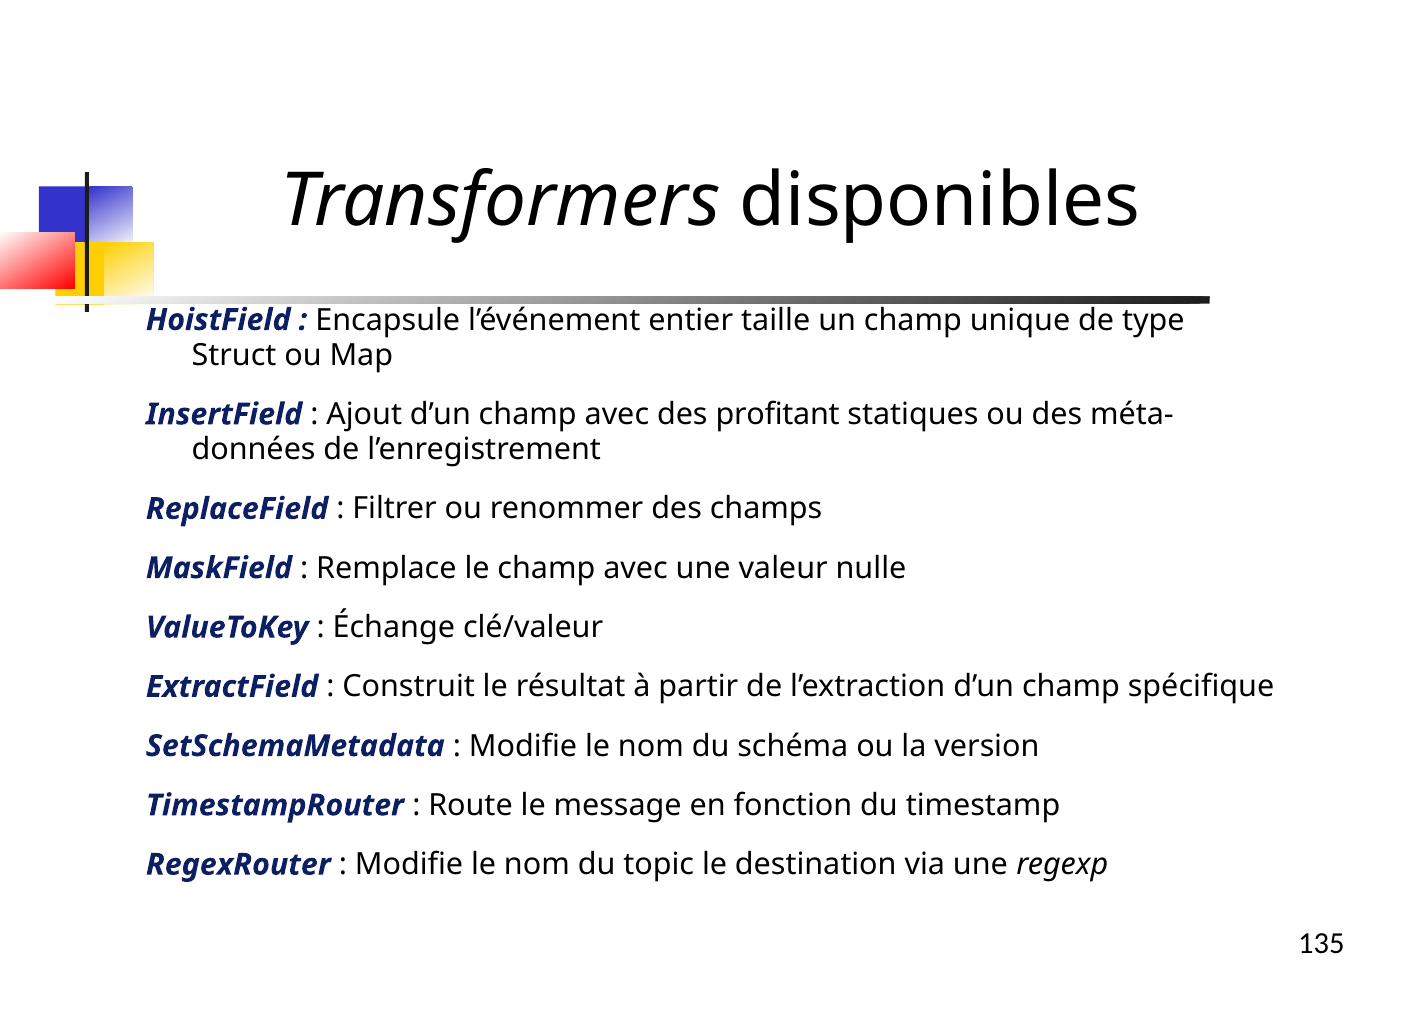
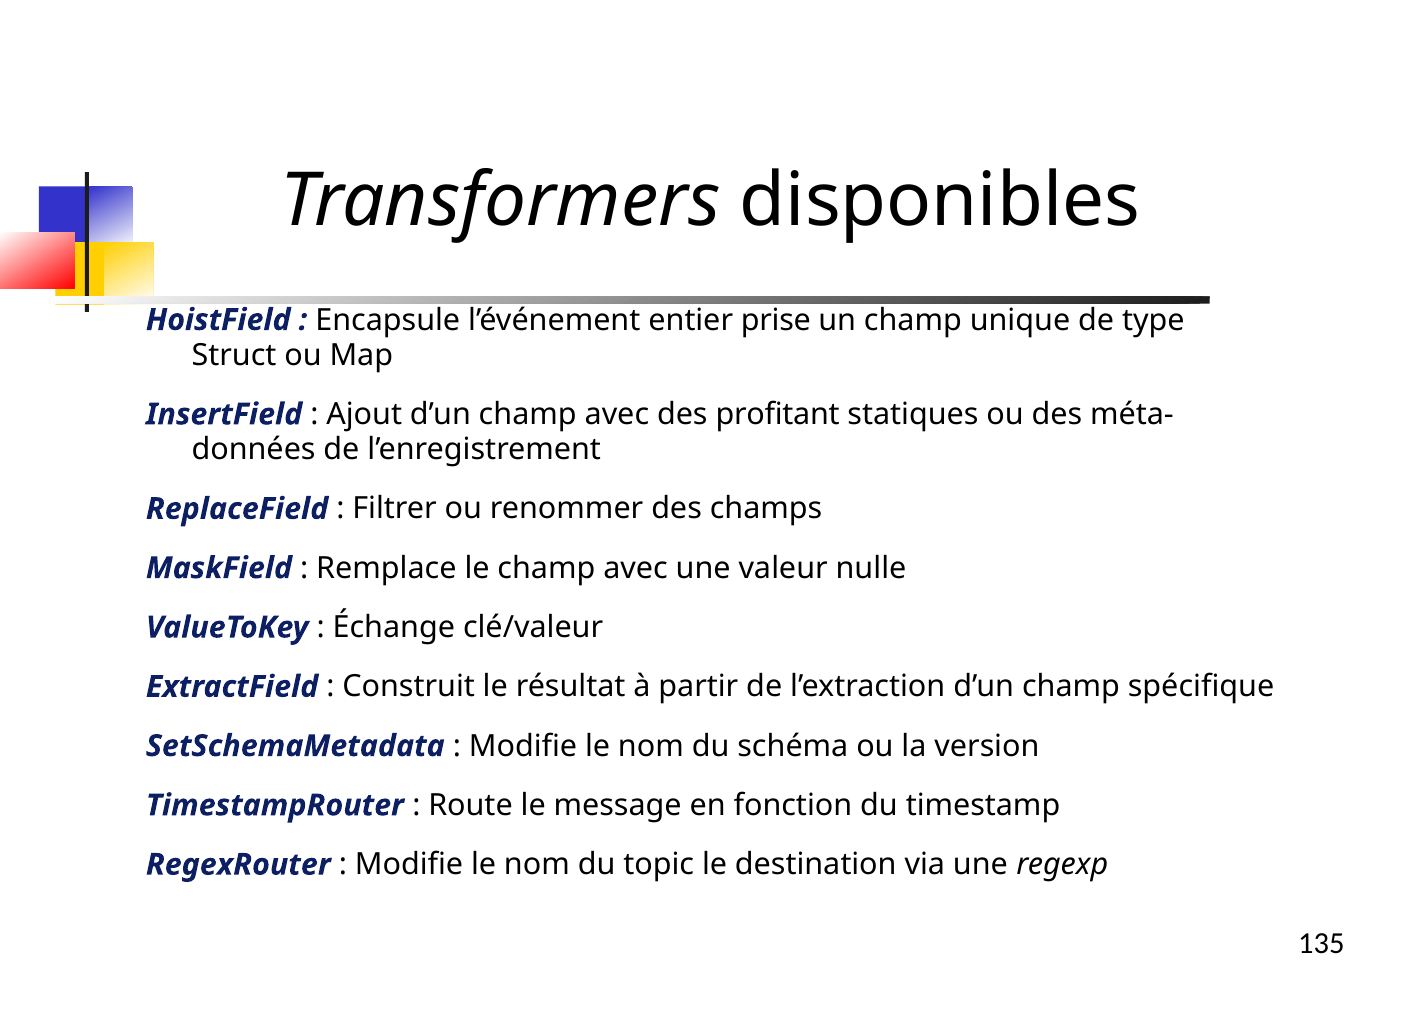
taille: taille -> prise
